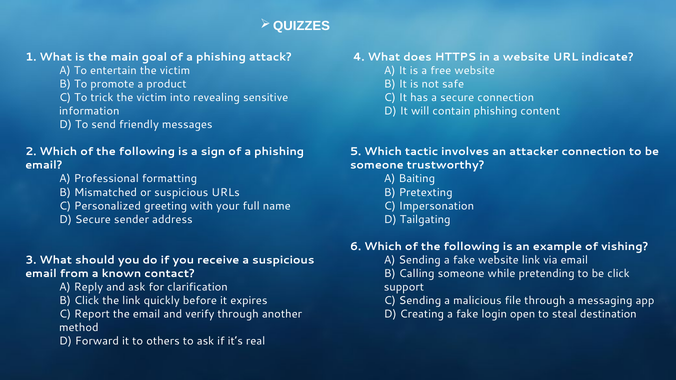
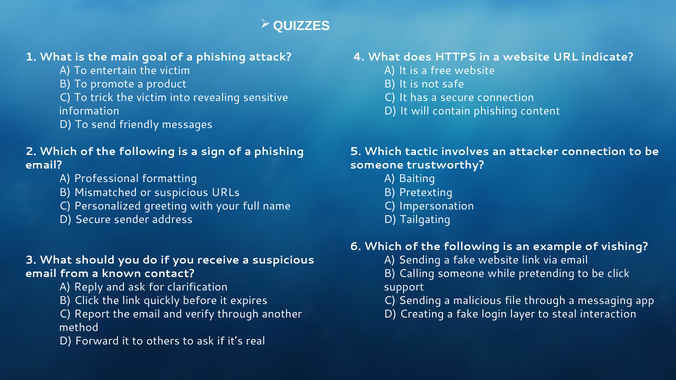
open: open -> layer
destination: destination -> interaction
